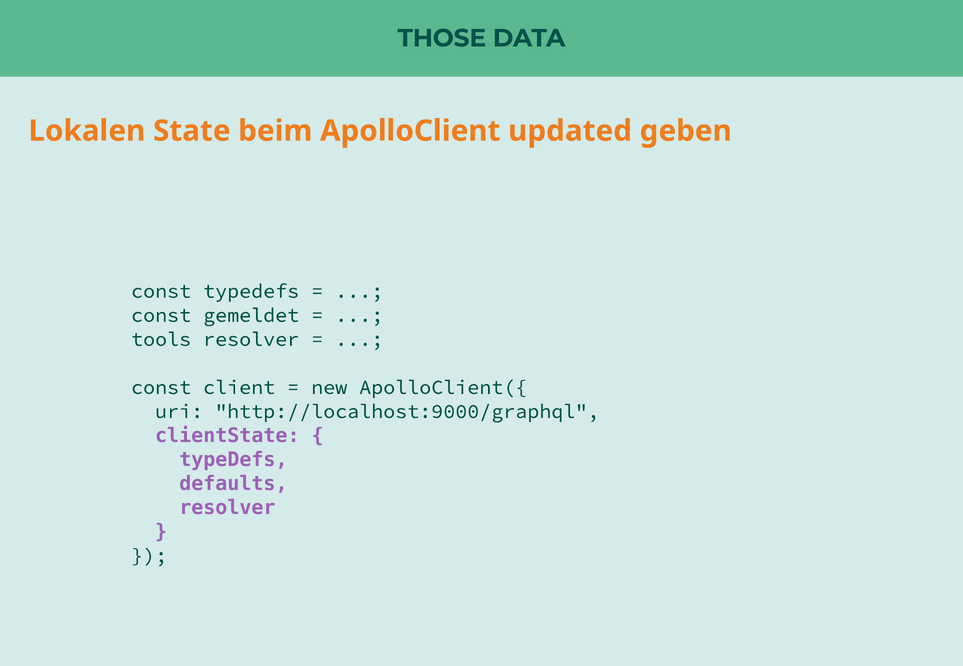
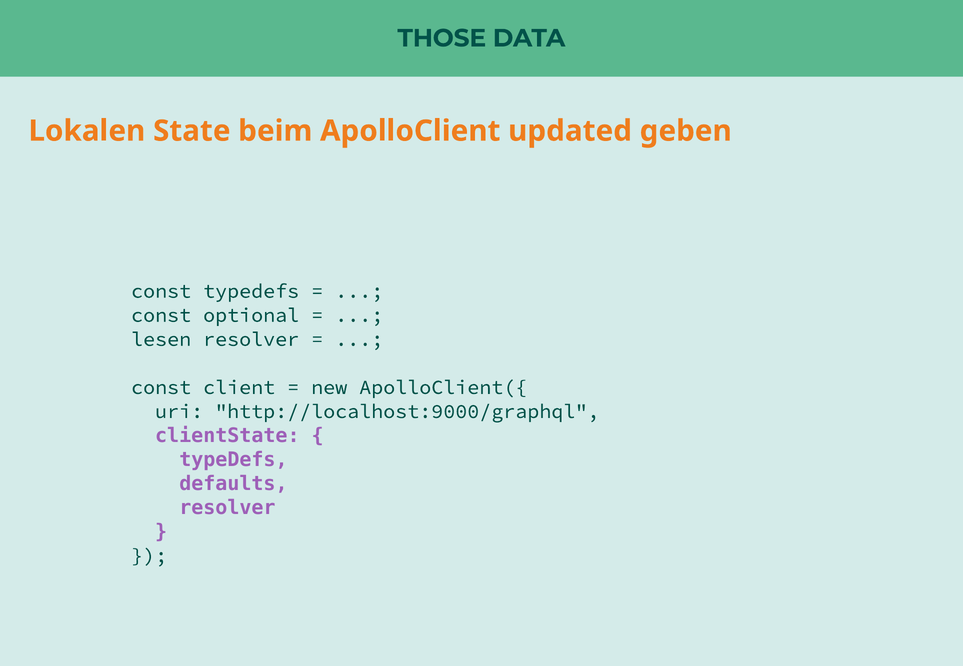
gemeldet: gemeldet -> optional
tools: tools -> lesen
